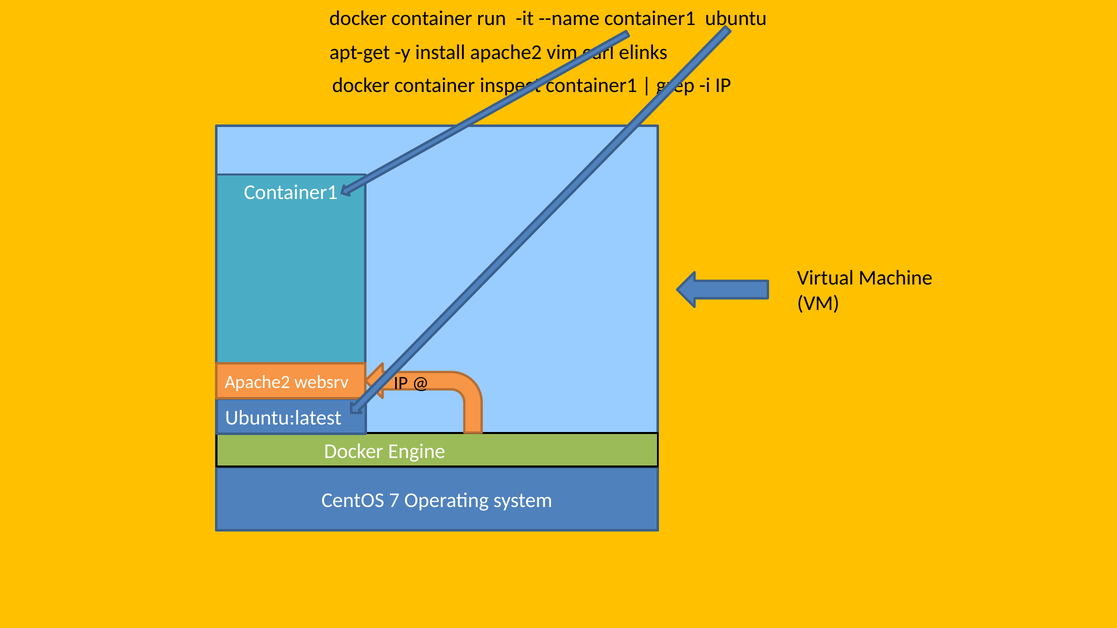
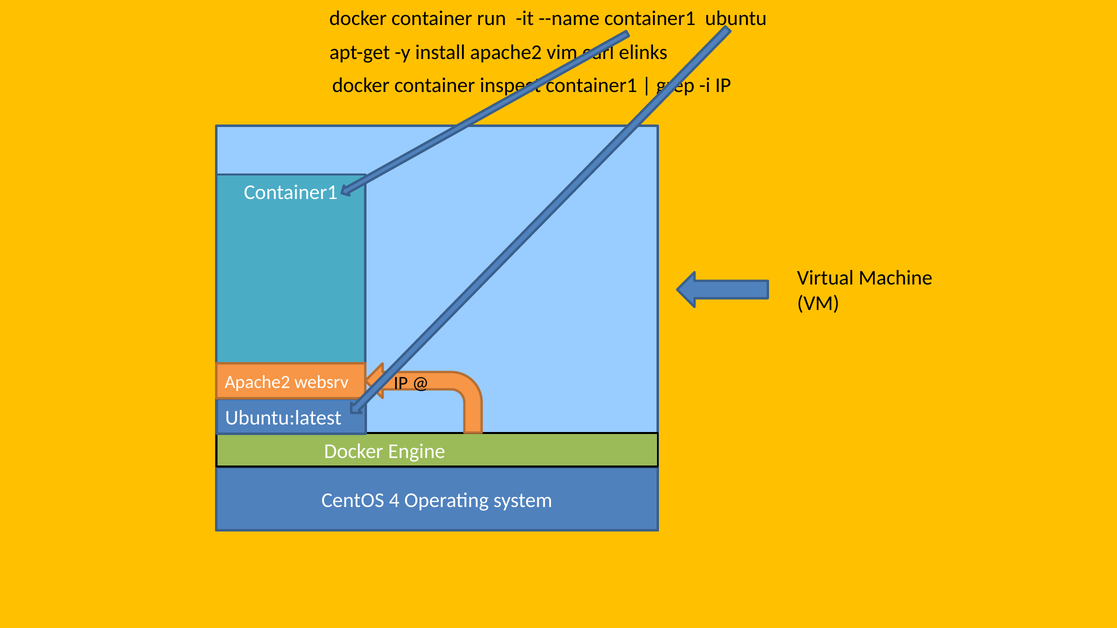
7: 7 -> 4
